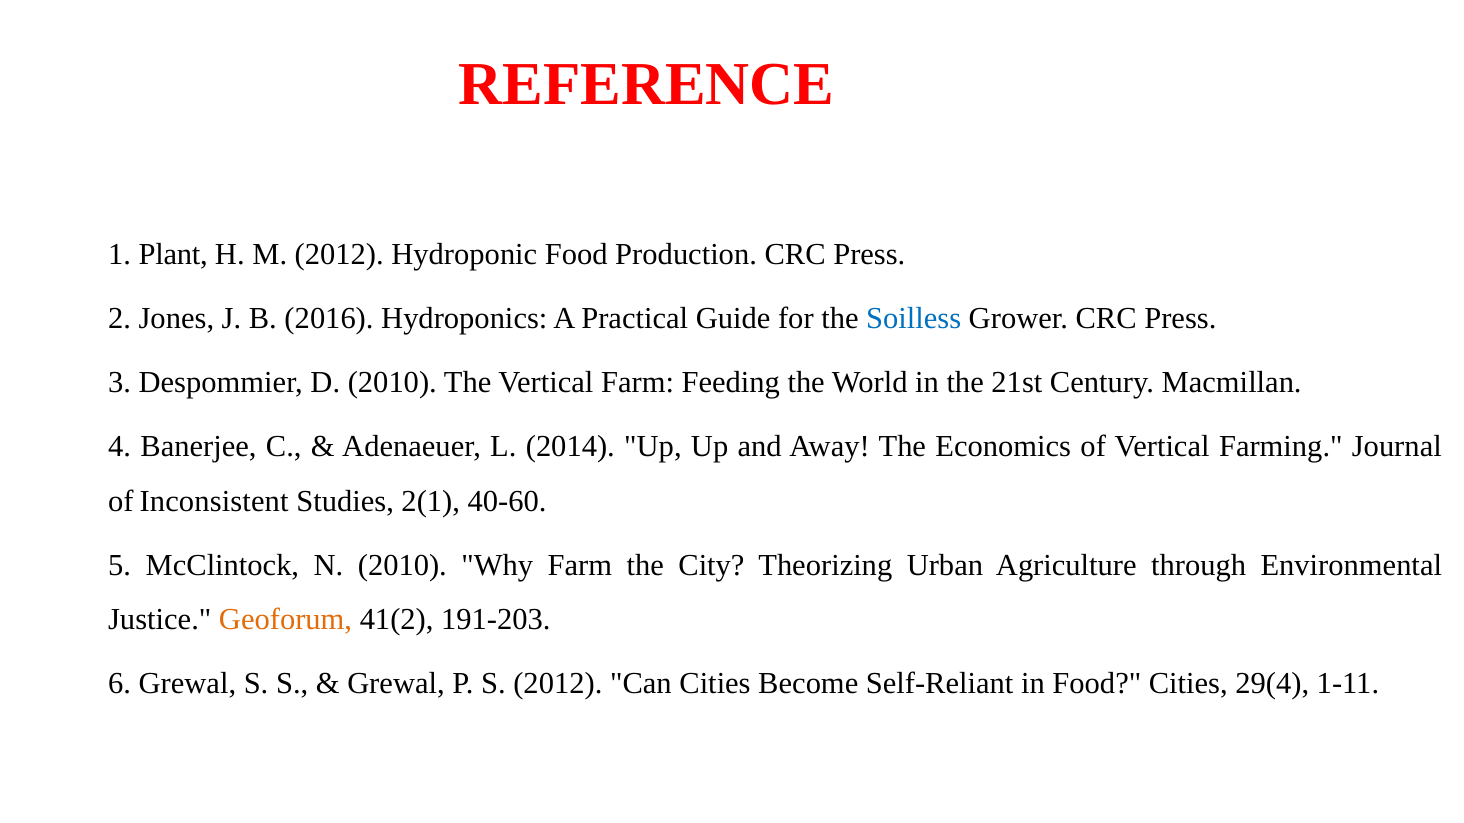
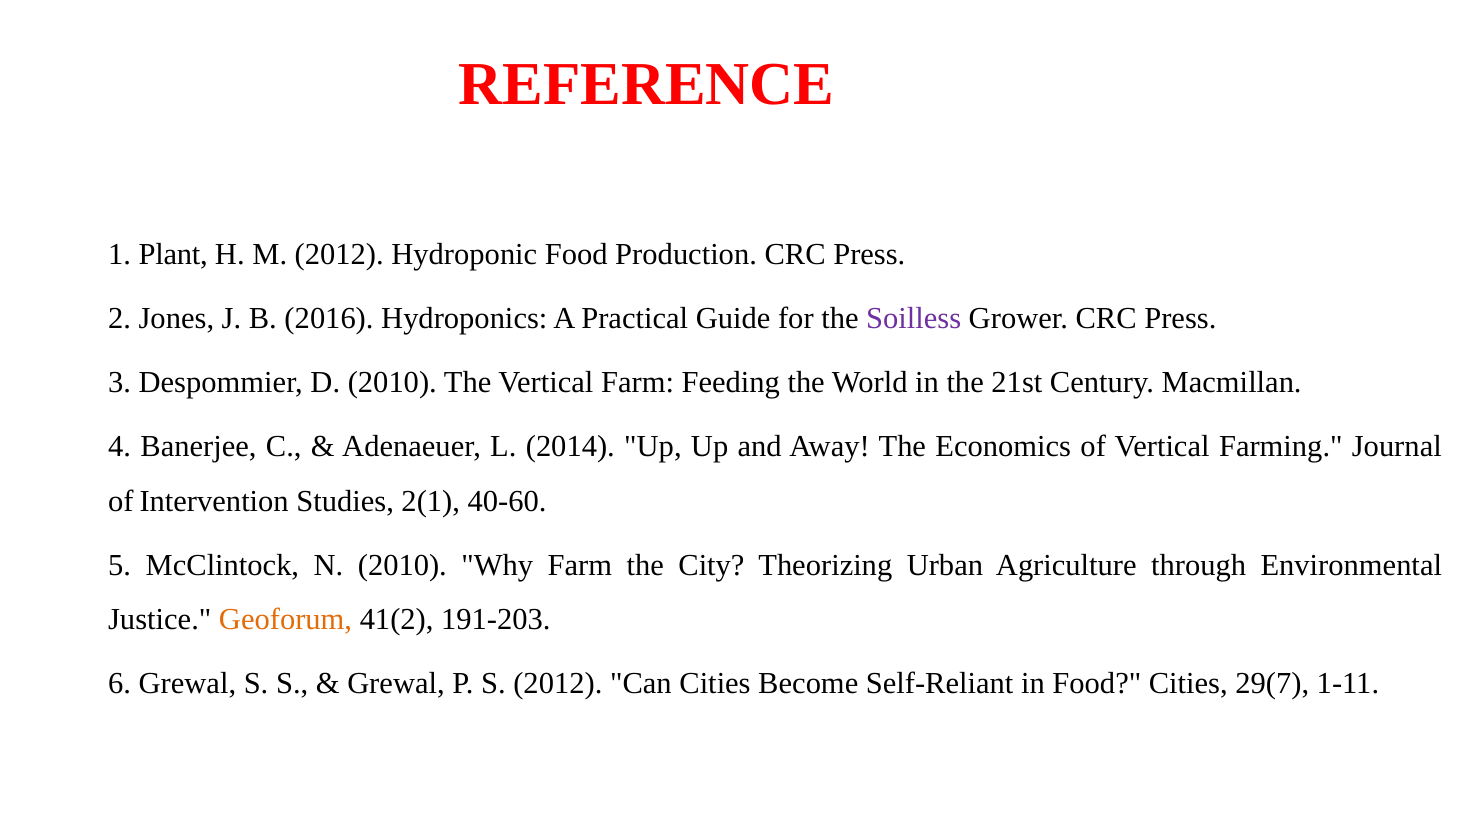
Soilless colour: blue -> purple
Inconsistent: Inconsistent -> Intervention
29(4: 29(4 -> 29(7
